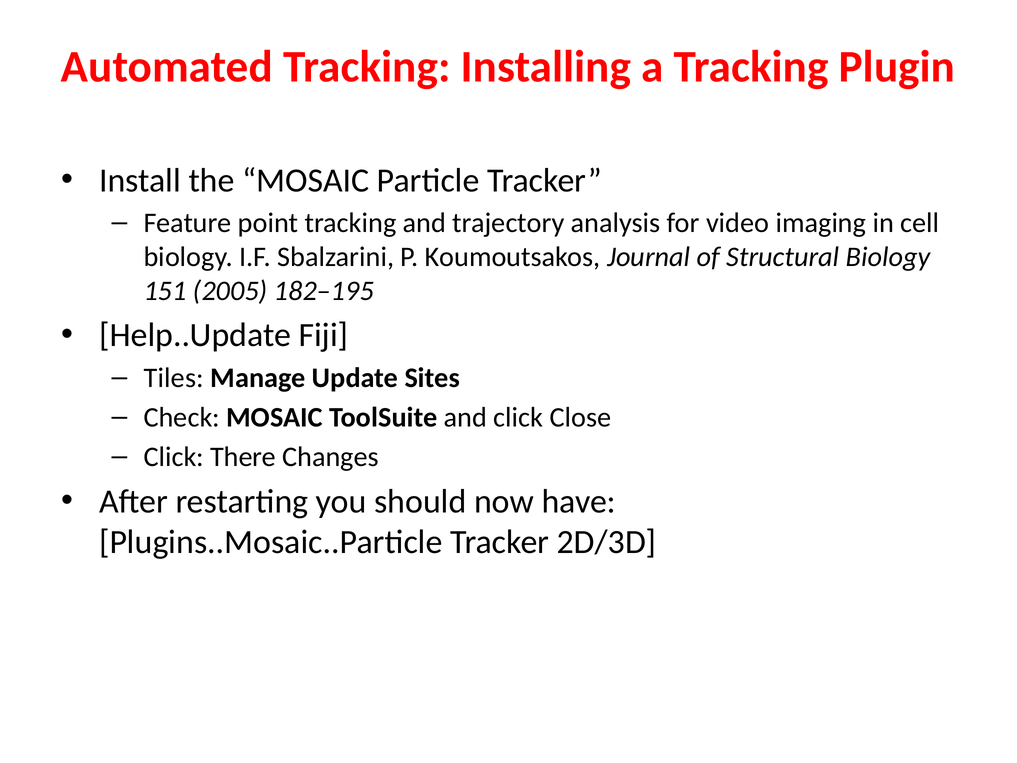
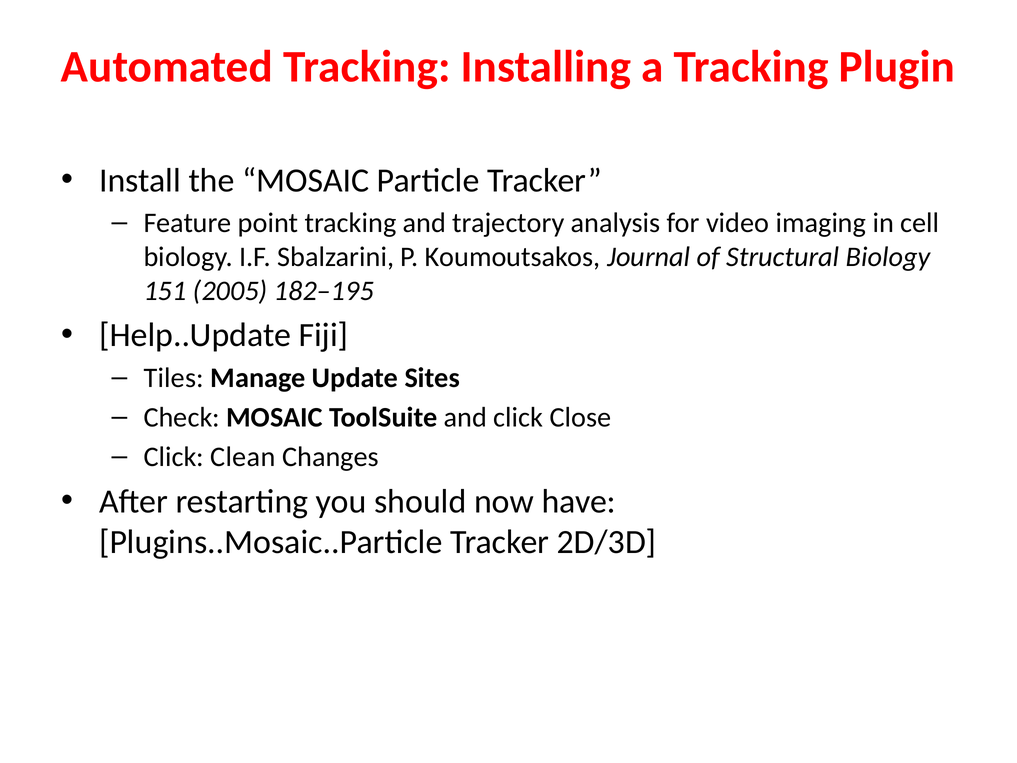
There: There -> Clean
